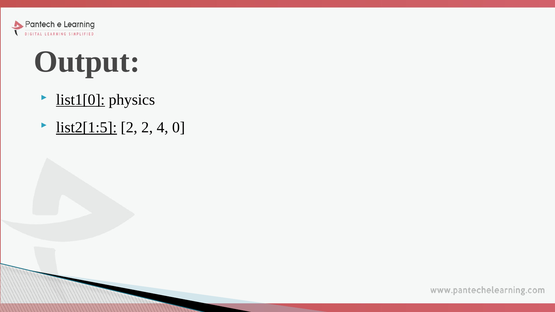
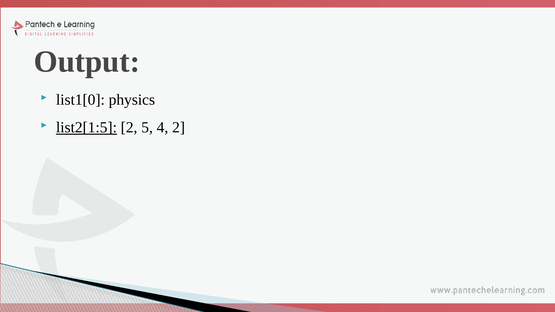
list1[0 underline: present -> none
2 2: 2 -> 5
4 0: 0 -> 2
